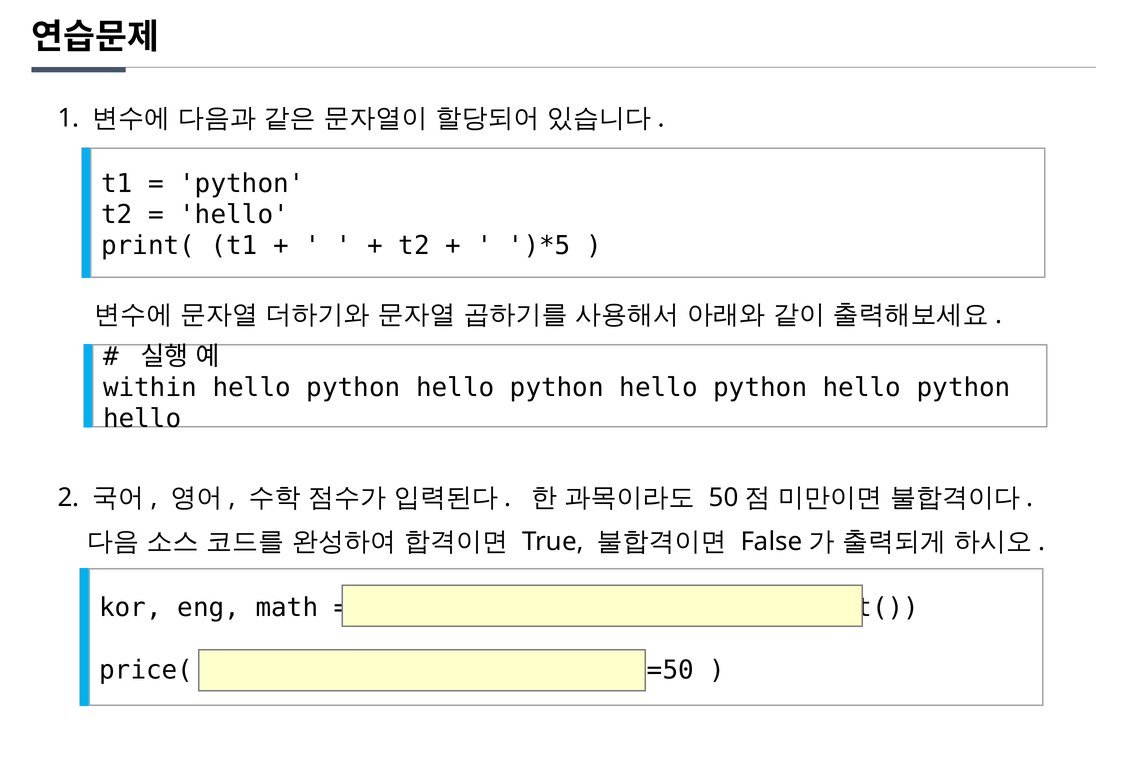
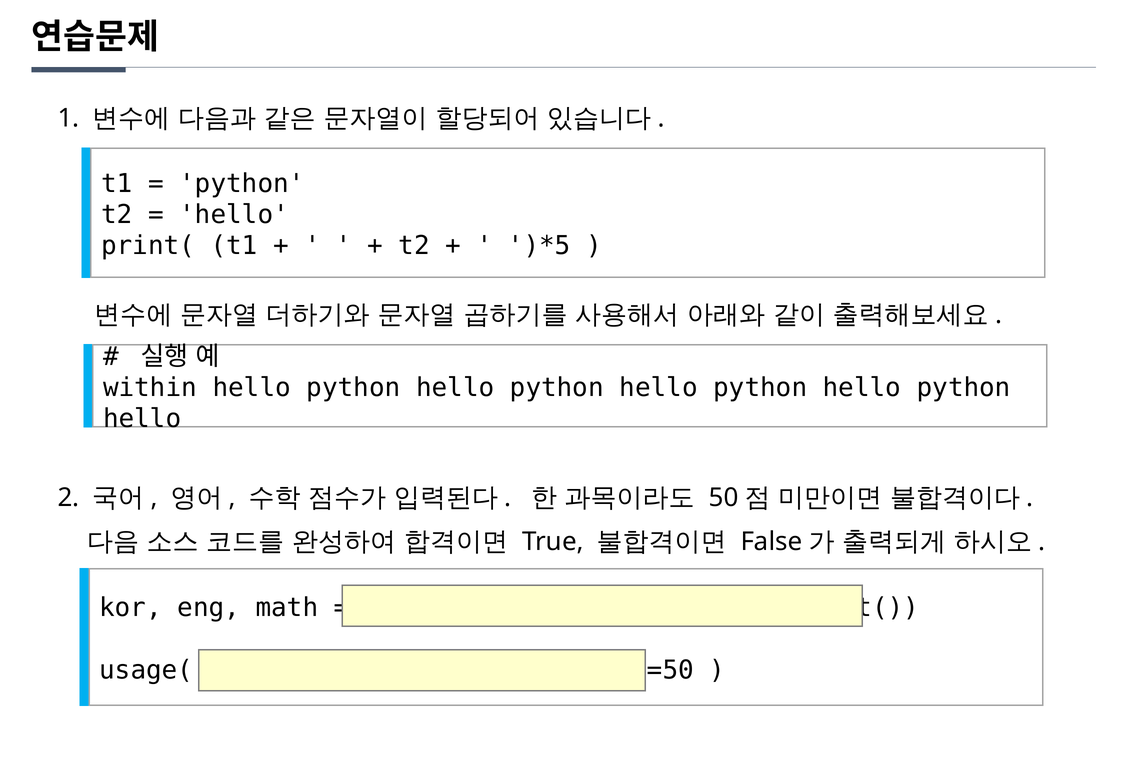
price(: price( -> usage(
